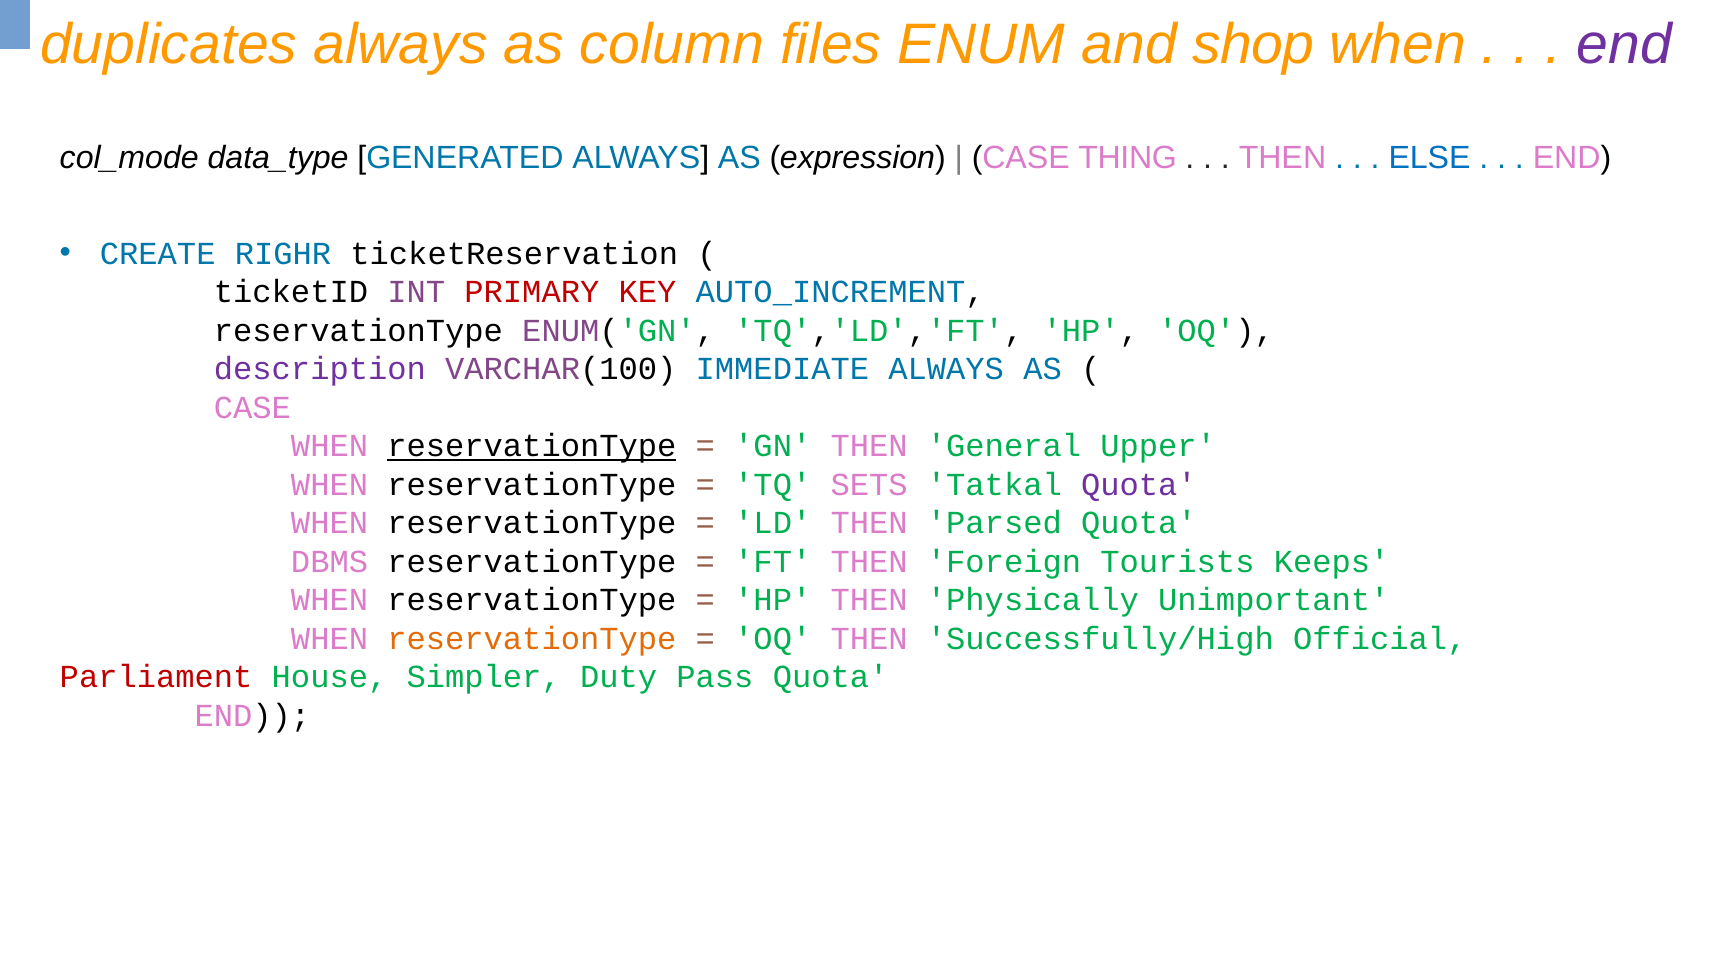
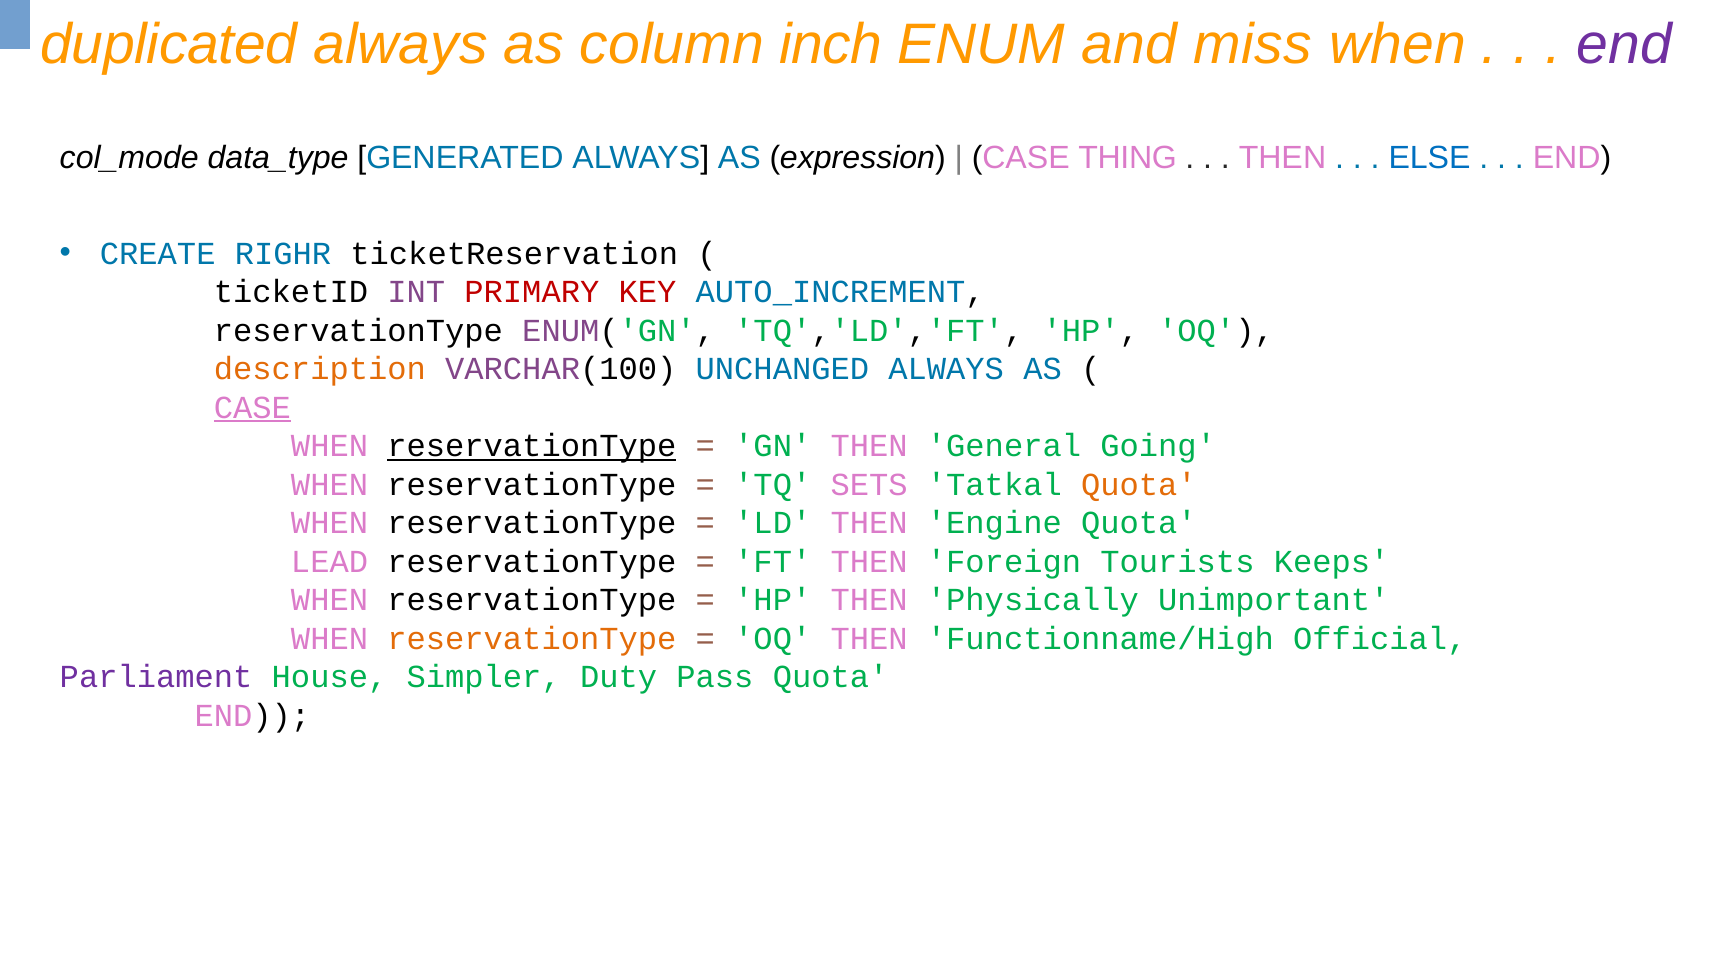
duplicates: duplicates -> duplicated
files: files -> inch
shop: shop -> miss
description colour: purple -> orange
IMMEDIATE: IMMEDIATE -> UNCHANGED
CASE at (252, 408) underline: none -> present
Upper: Upper -> Going
Quota at (1139, 485) colour: purple -> orange
Parsed: Parsed -> Engine
DBMS: DBMS -> LEAD
Successfully/High: Successfully/High -> Functionname/High
Parliament colour: red -> purple
